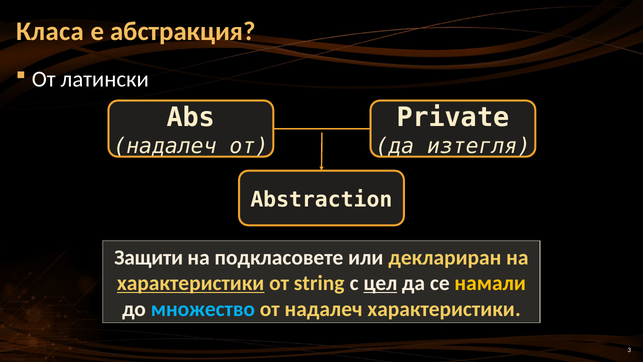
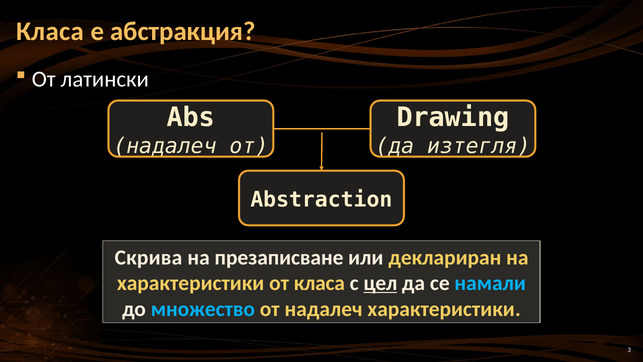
Private: Private -> Drawing
Защити: Защити -> Скрива
подкласовете: подкласовете -> презаписване
характеристики at (191, 283) underline: present -> none
от string: string -> класа
намали colour: yellow -> light blue
